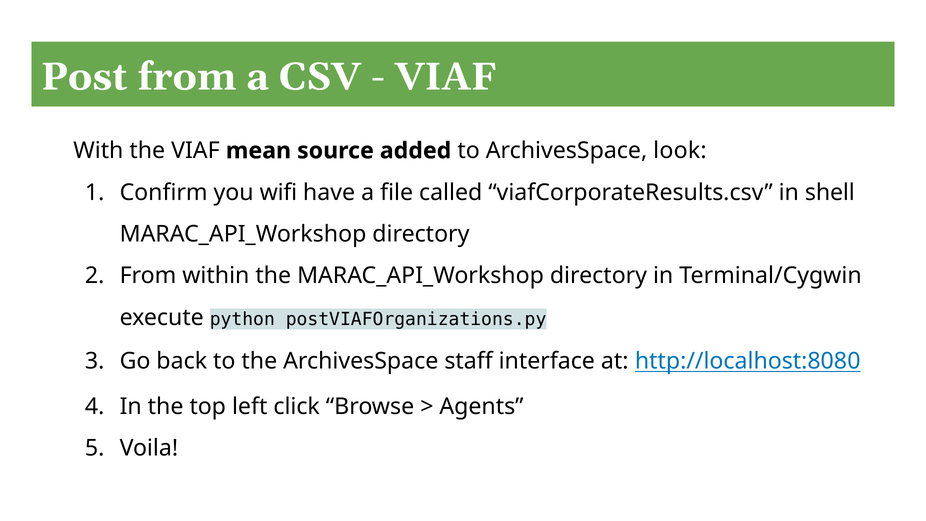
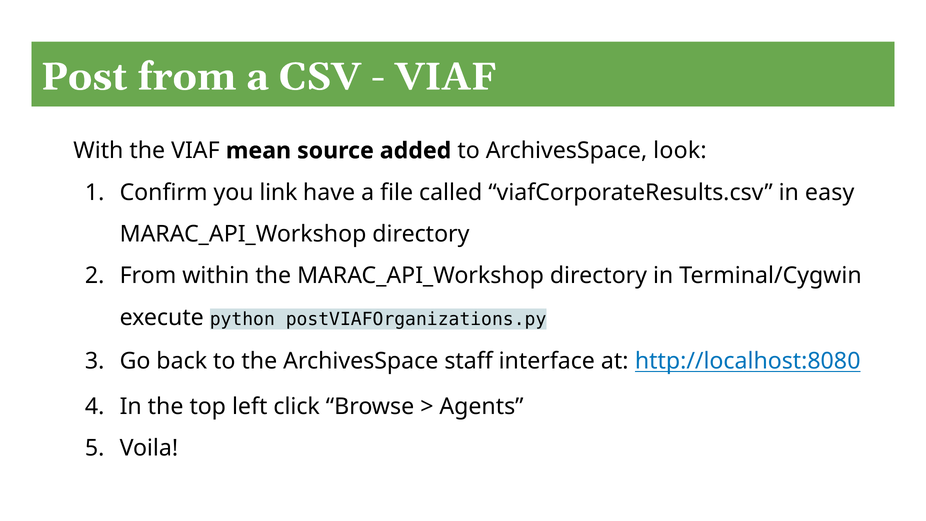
wifi: wifi -> link
shell: shell -> easy
